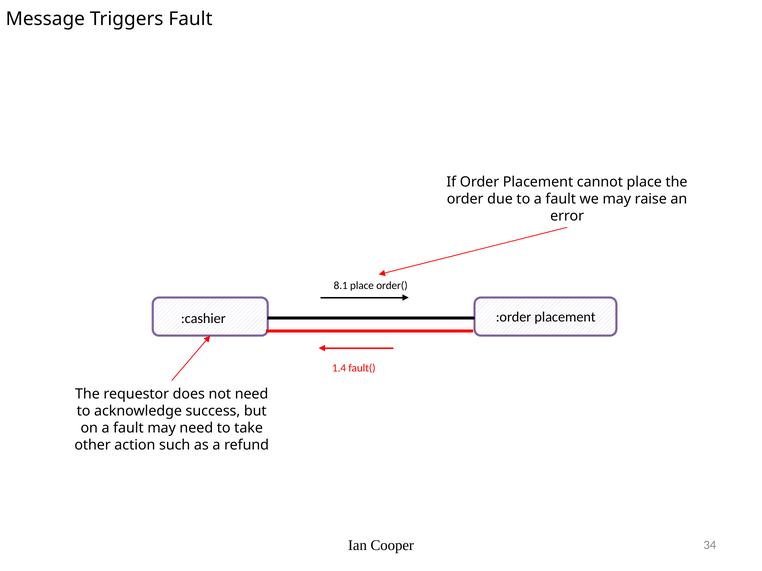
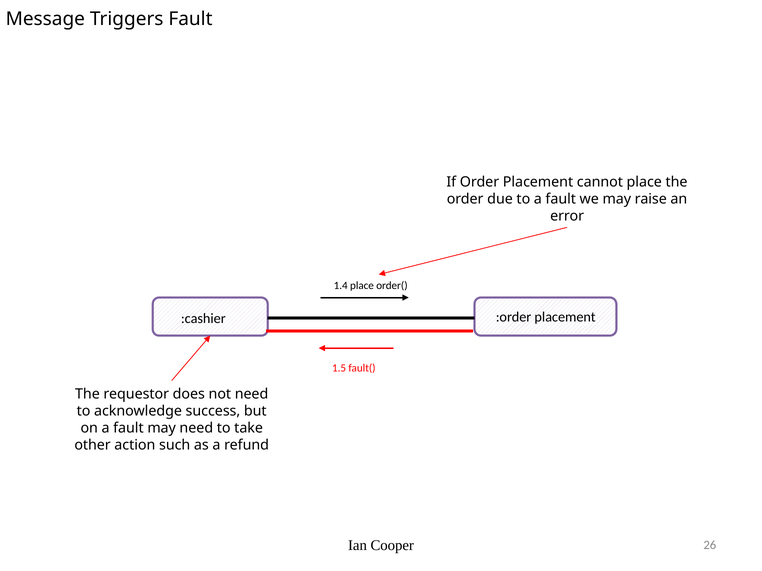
8.1: 8.1 -> 1.4
1.4: 1.4 -> 1.5
34: 34 -> 26
